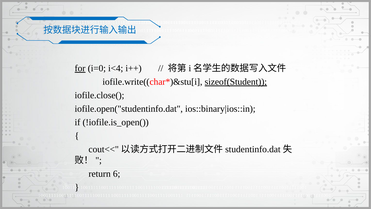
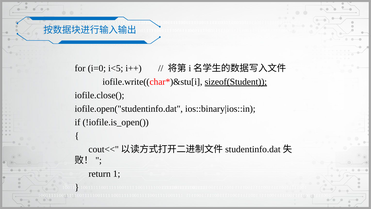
for underline: present -> none
i<4: i<4 -> i<5
6: 6 -> 1
